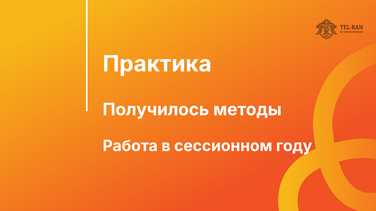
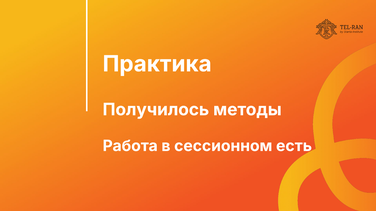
году: году -> есть
